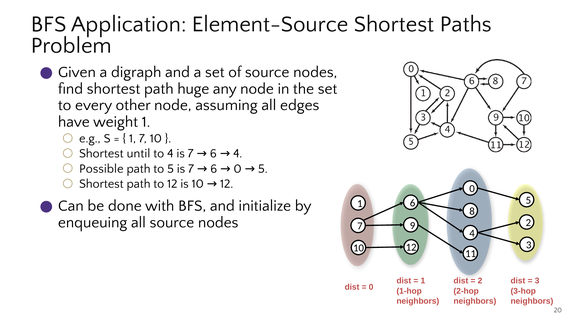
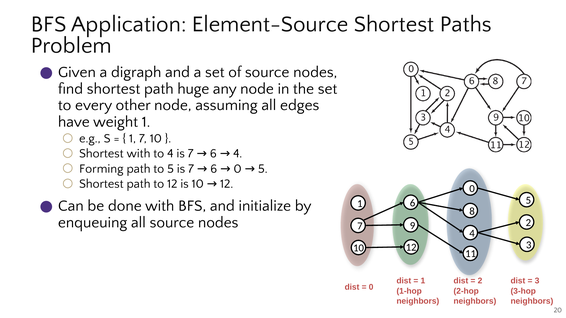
Shortest until: until -> with
Possible: Possible -> Forming
